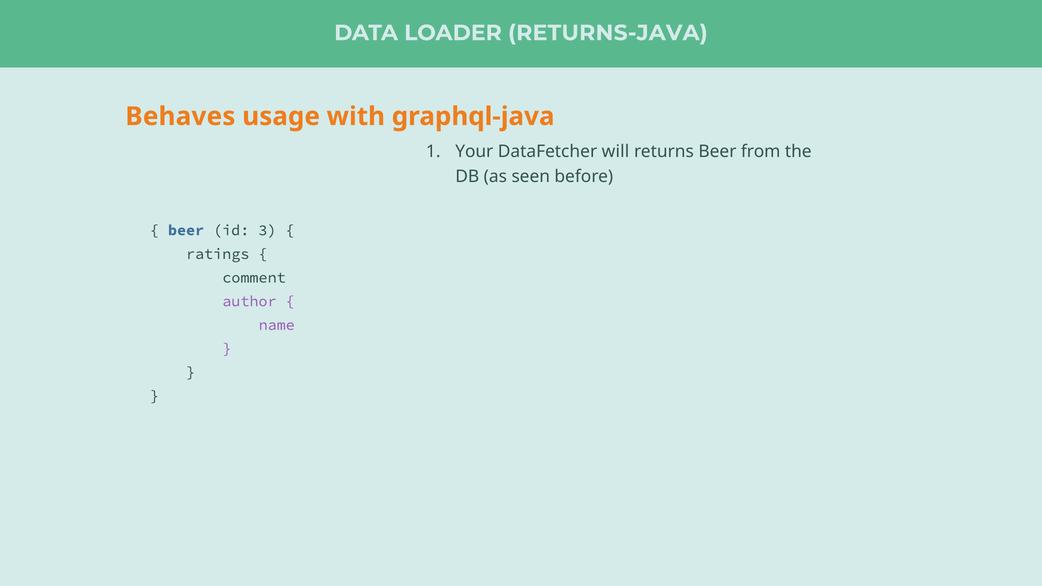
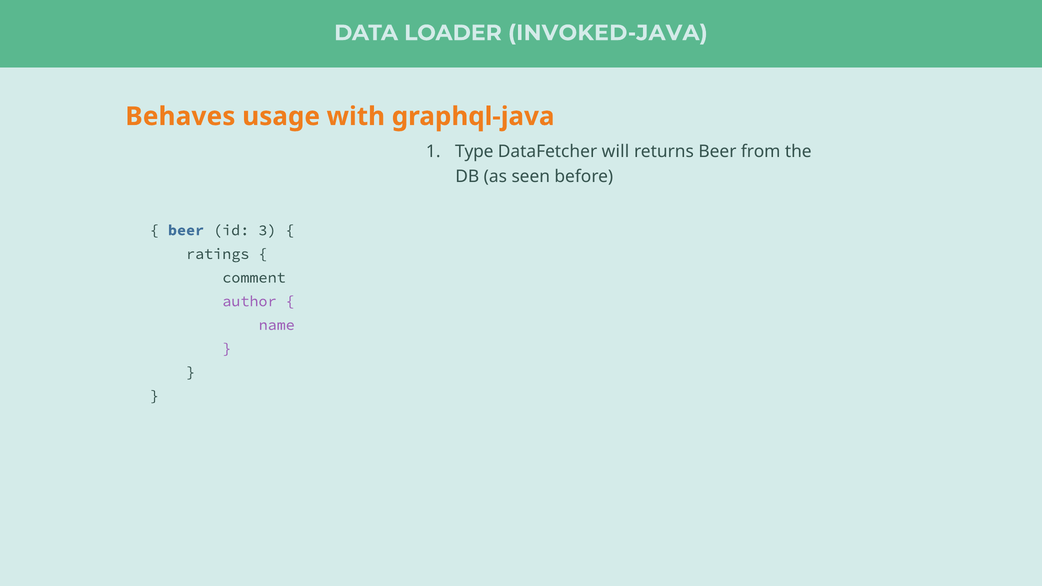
RETURNS-JAVA: RETURNS-JAVA -> INVOKED-JAVA
Your: Your -> Type
